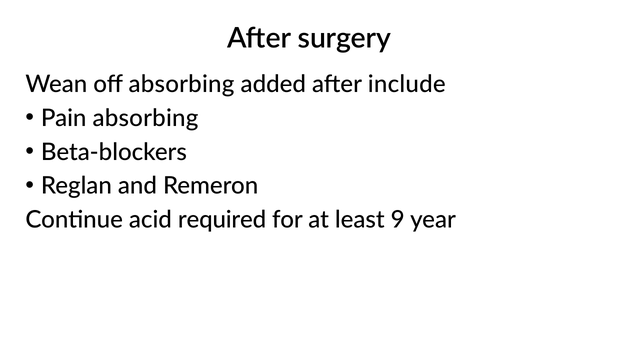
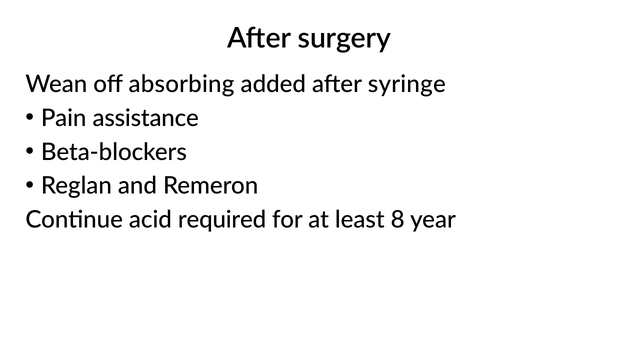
include: include -> syringe
Pain absorbing: absorbing -> assistance
9: 9 -> 8
